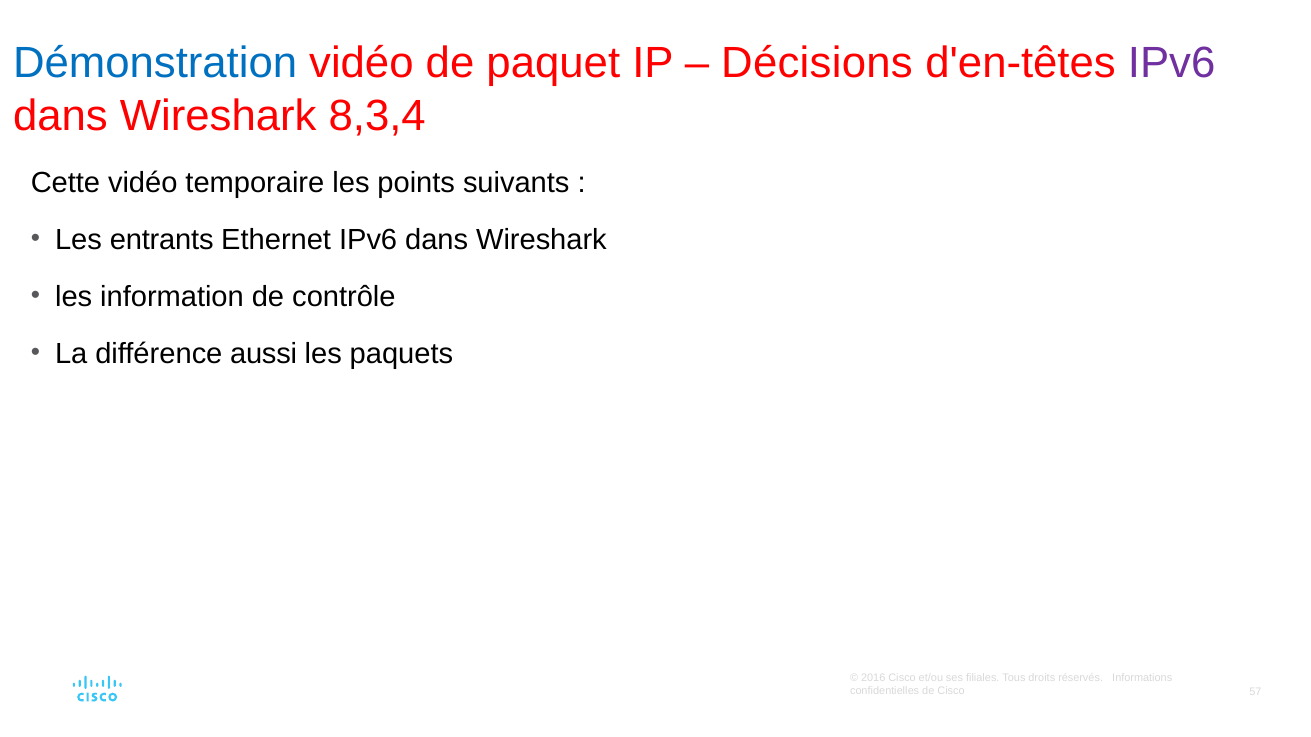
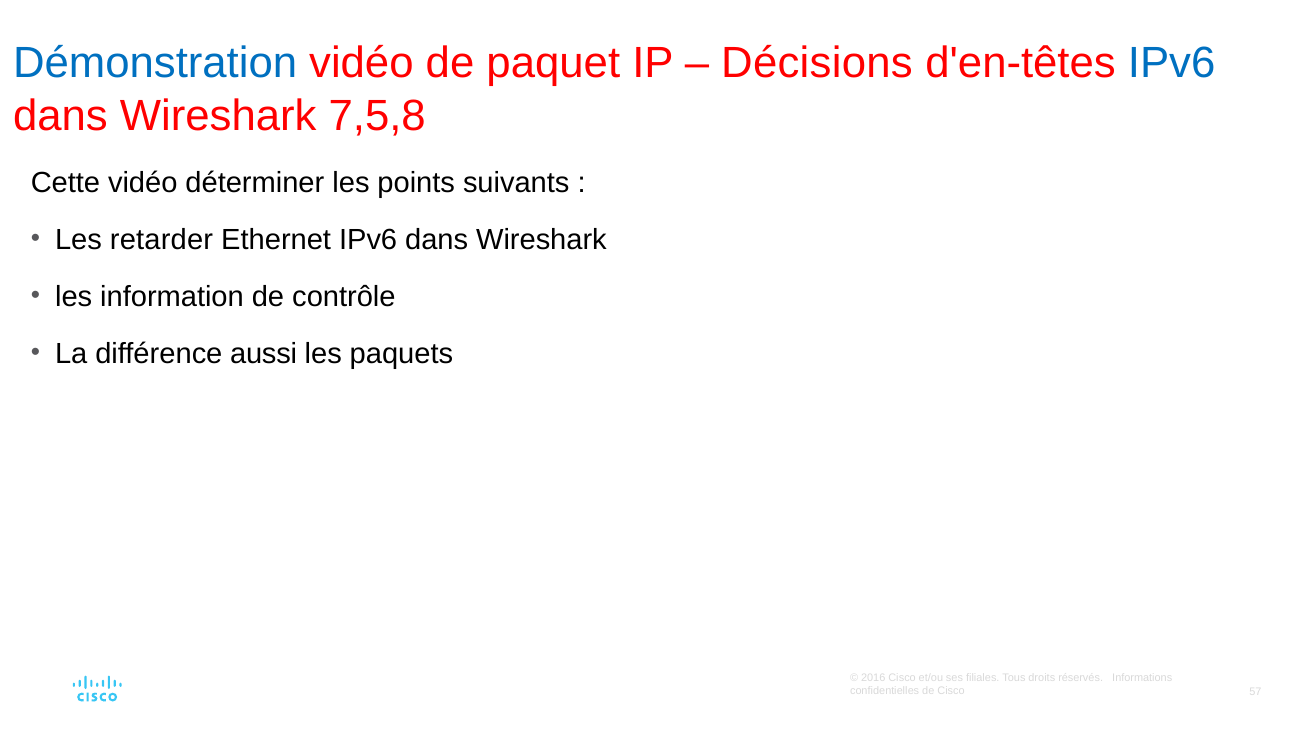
IPv6 at (1172, 63) colour: purple -> blue
8,3,4: 8,3,4 -> 7,5,8
temporaire: temporaire -> déterminer
entrants: entrants -> retarder
